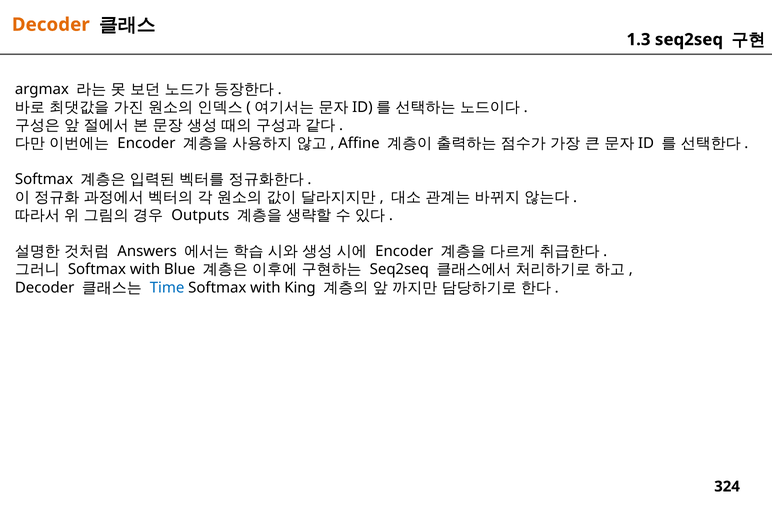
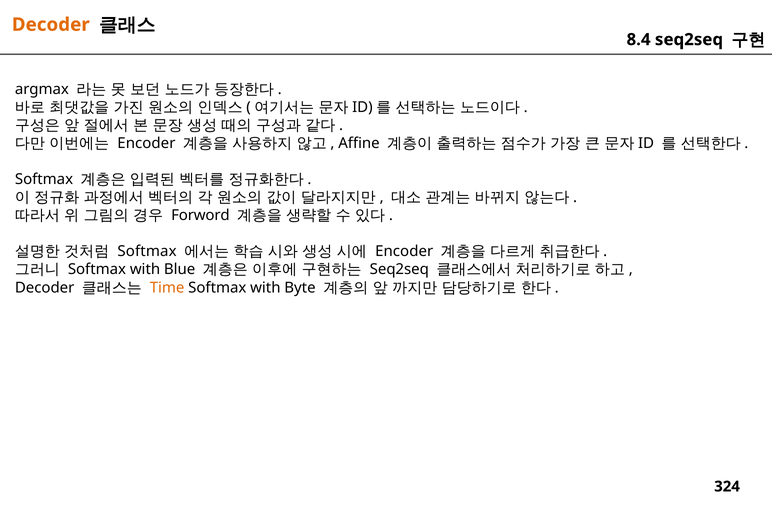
1.3: 1.3 -> 8.4
Outputs: Outputs -> Forword
Answers at (147, 252): Answers -> Softmax
Time colour: blue -> orange
King: King -> Byte
